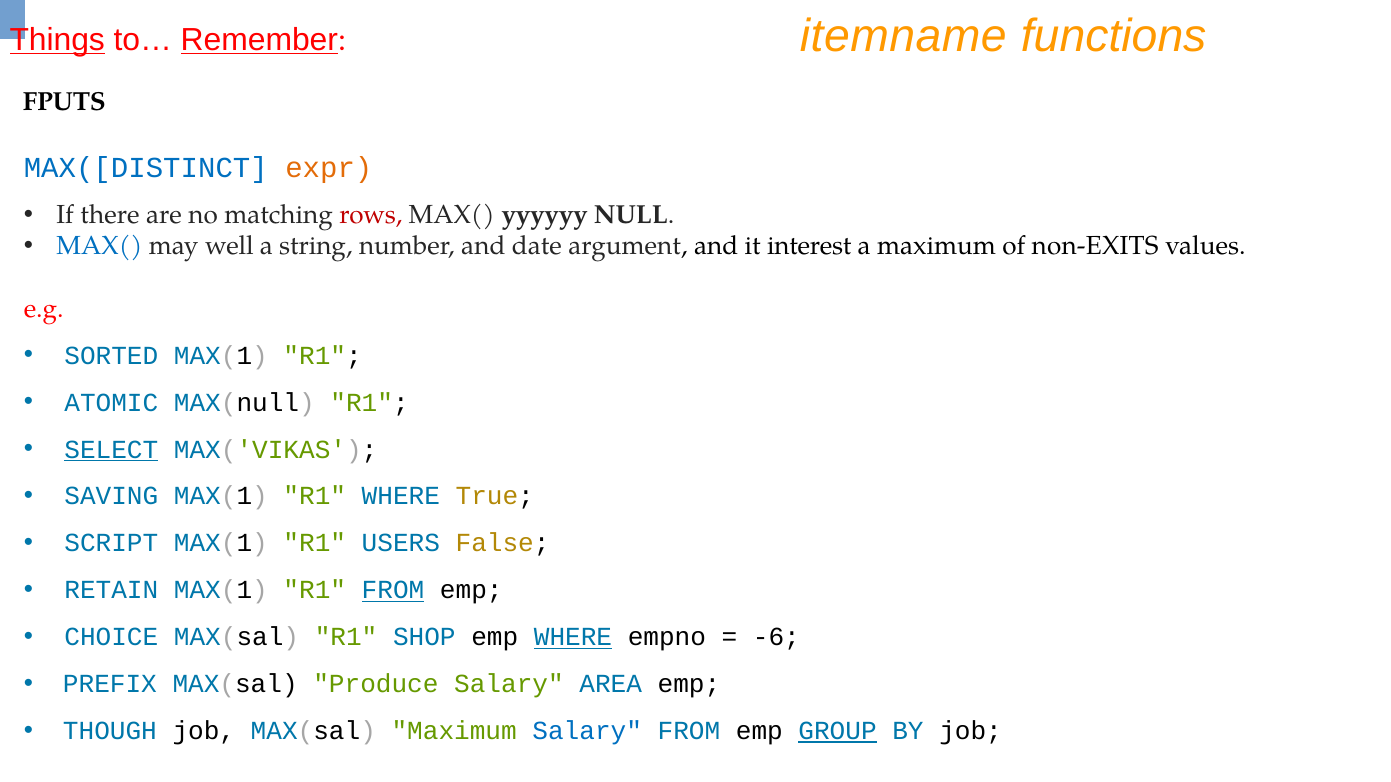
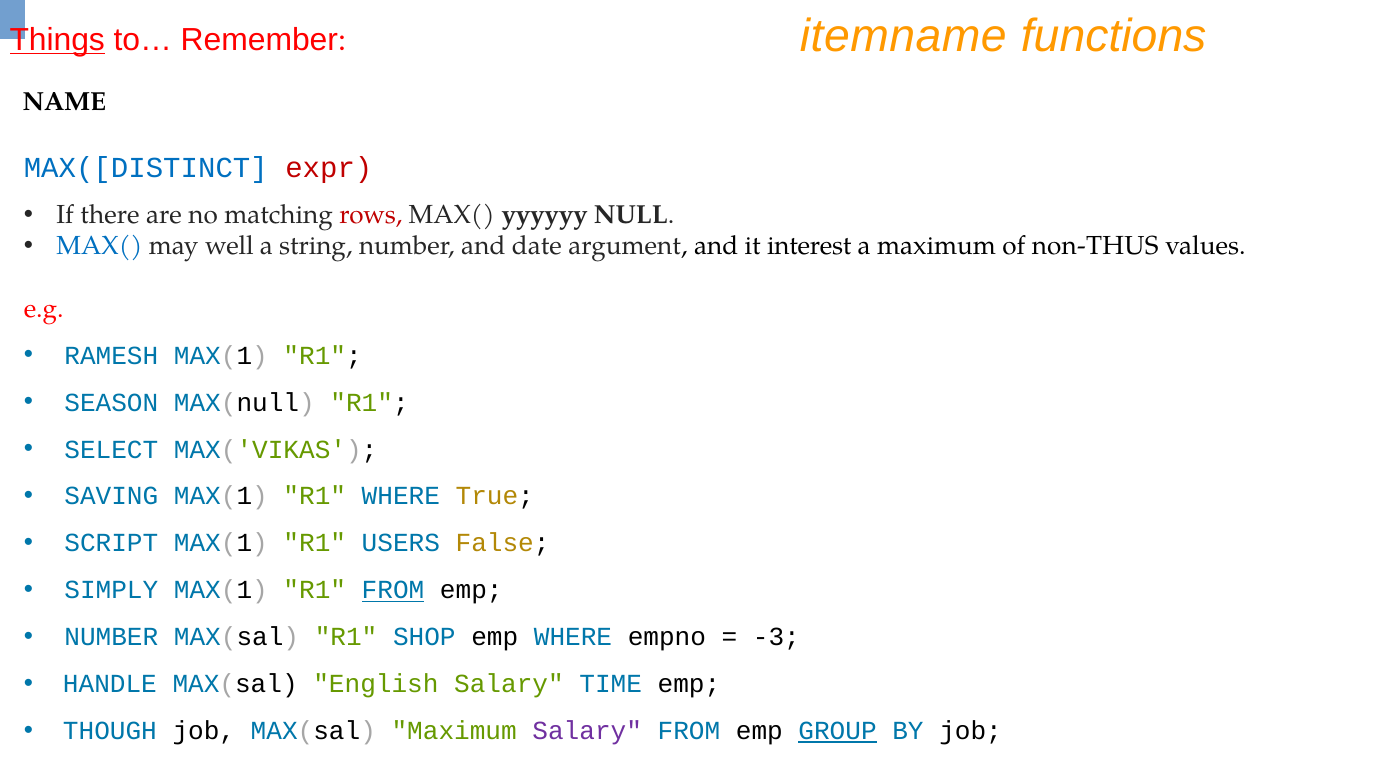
Remember underline: present -> none
FPUTS: FPUTS -> NAME
expr colour: orange -> red
non-EXITS: non-EXITS -> non-THUS
SORTED: SORTED -> RAMESH
ATOMIC: ATOMIC -> SEASON
SELECT underline: present -> none
RETAIN: RETAIN -> SIMPLY
CHOICE at (111, 638): CHOICE -> NUMBER
WHERE at (573, 638) underline: present -> none
-6: -6 -> -3
PREFIX: PREFIX -> HANDLE
Produce: Produce -> English
AREA: AREA -> TIME
Salary at (587, 731) colour: blue -> purple
